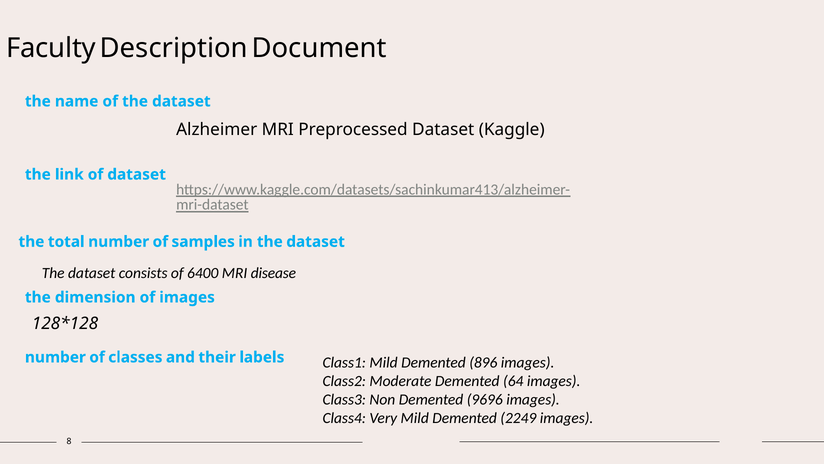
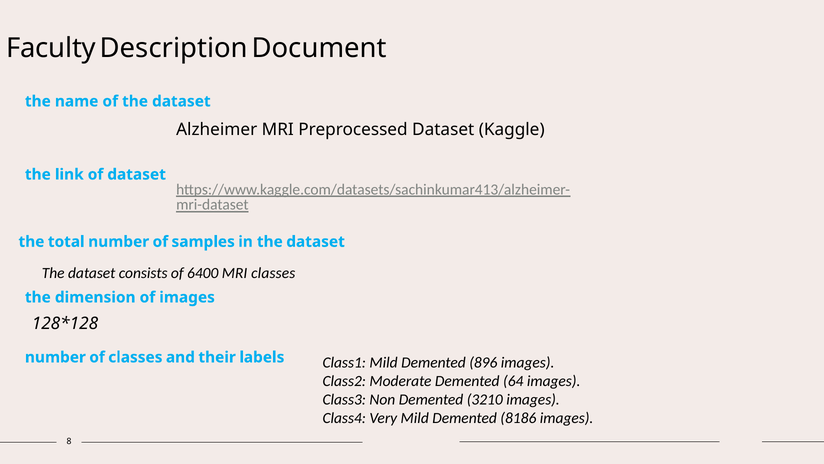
MRI disease: disease -> classes
9696: 9696 -> 3210
2249: 2249 -> 8186
